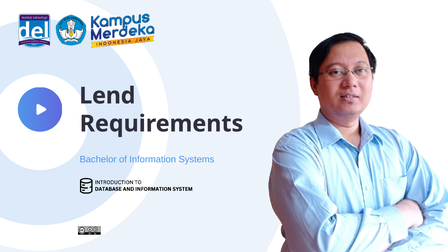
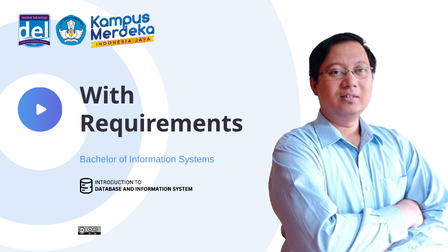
Lend: Lend -> With
